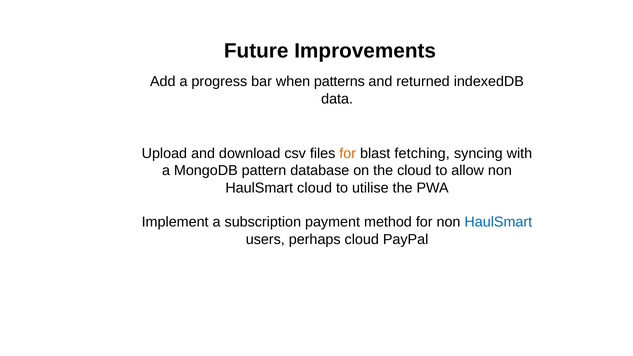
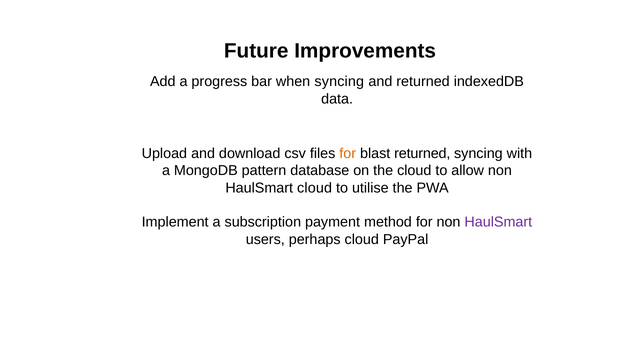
when patterns: patterns -> syncing
blast fetching: fetching -> returned
HaulSmart at (498, 222) colour: blue -> purple
